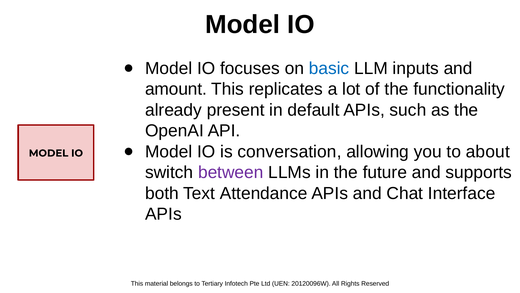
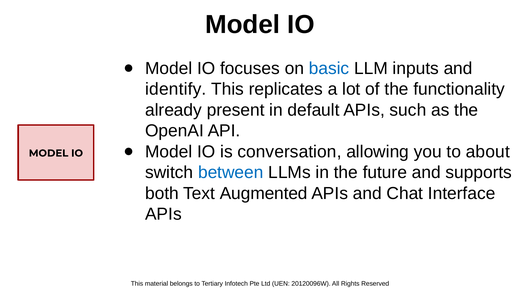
amount: amount -> identify
between colour: purple -> blue
Attendance: Attendance -> Augmented
